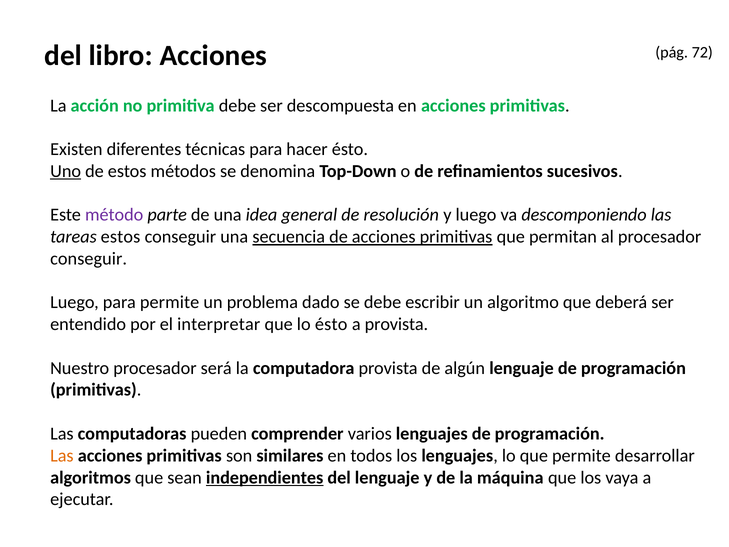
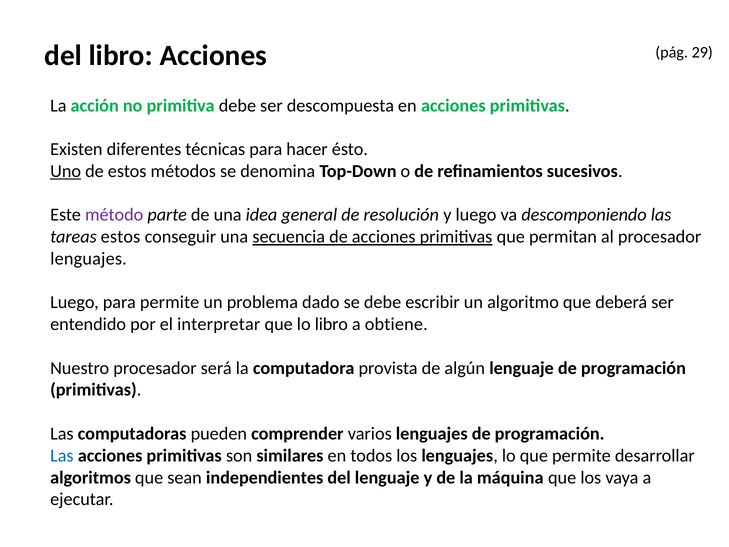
72: 72 -> 29
conseguir at (89, 259): conseguir -> lenguajes
lo ésto: ésto -> libro
a provista: provista -> obtiene
Las at (62, 455) colour: orange -> blue
independientes underline: present -> none
